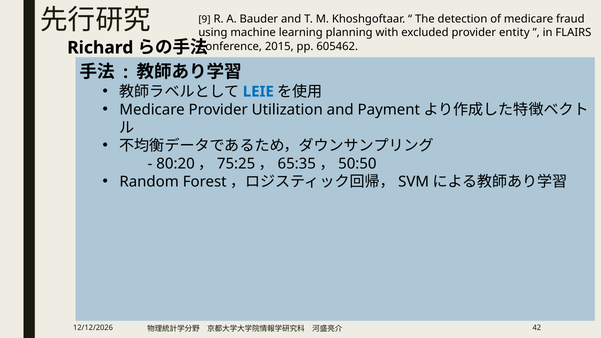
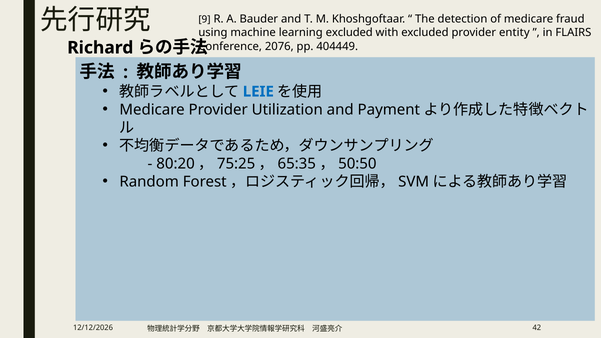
learning planning: planning -> excluded
2015: 2015 -> 2076
605462: 605462 -> 404449
